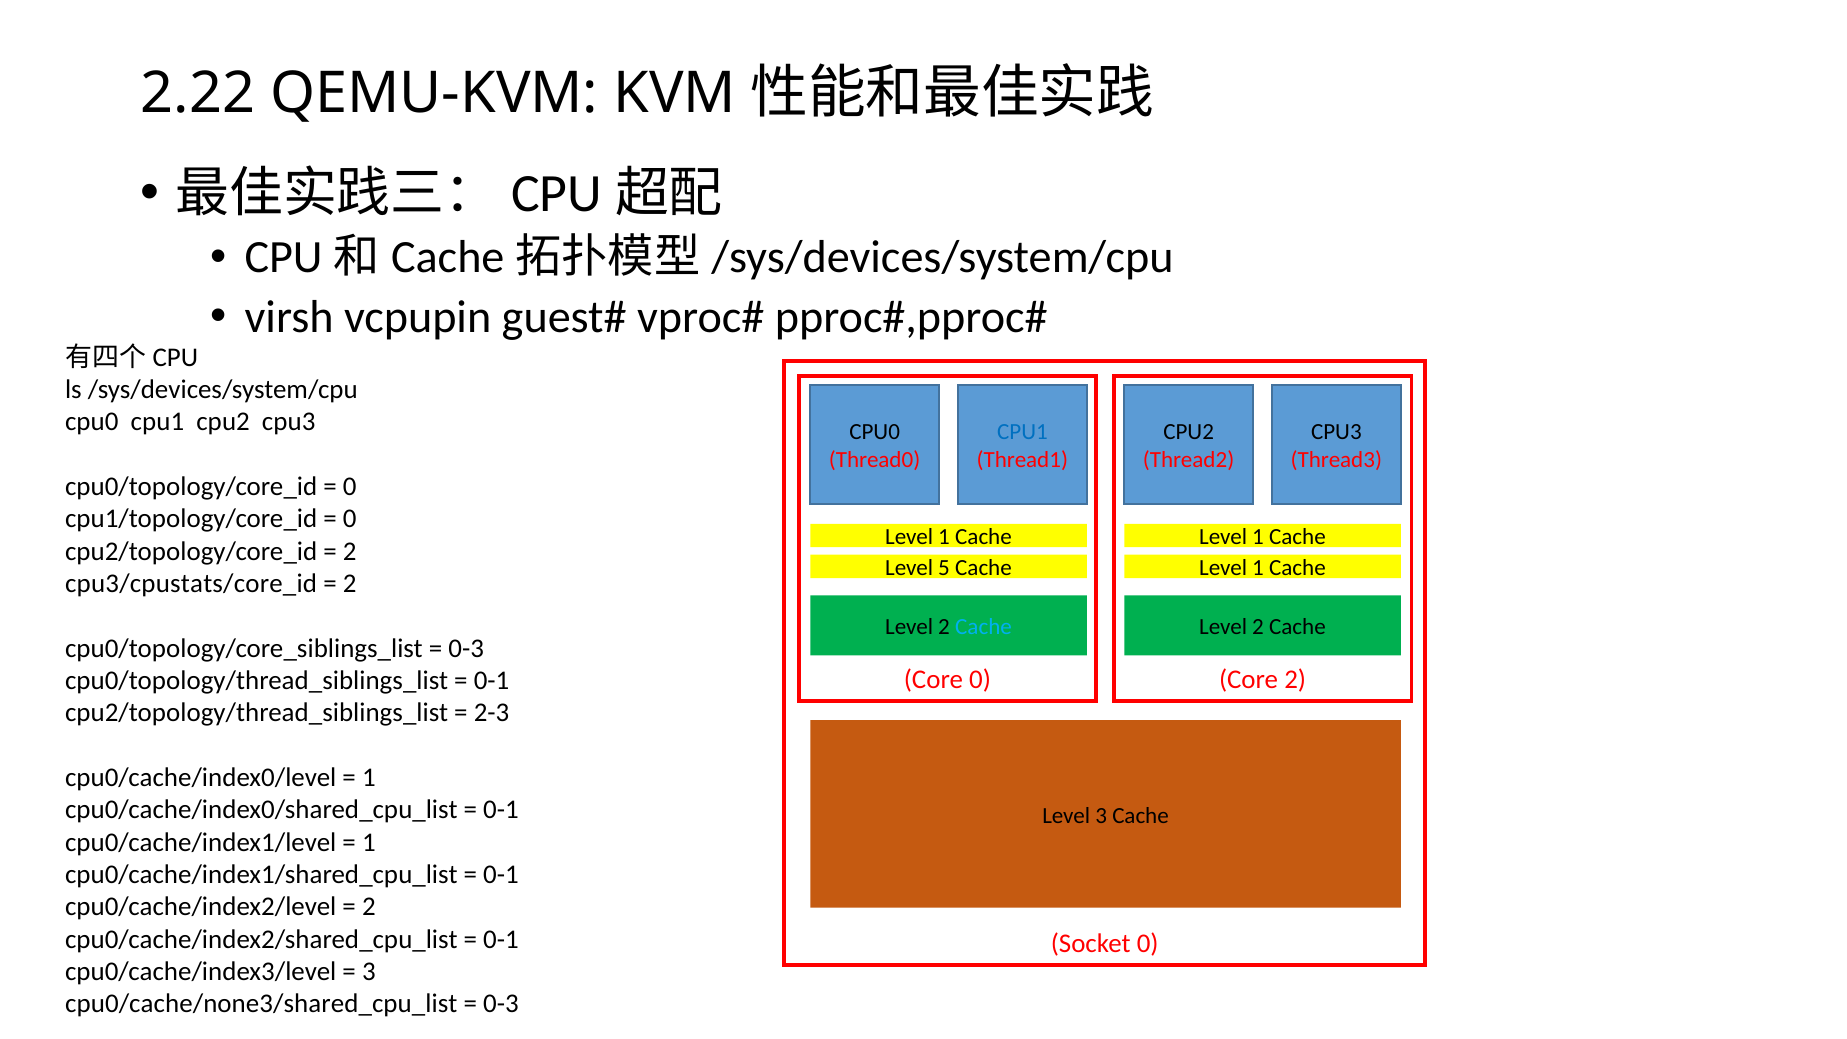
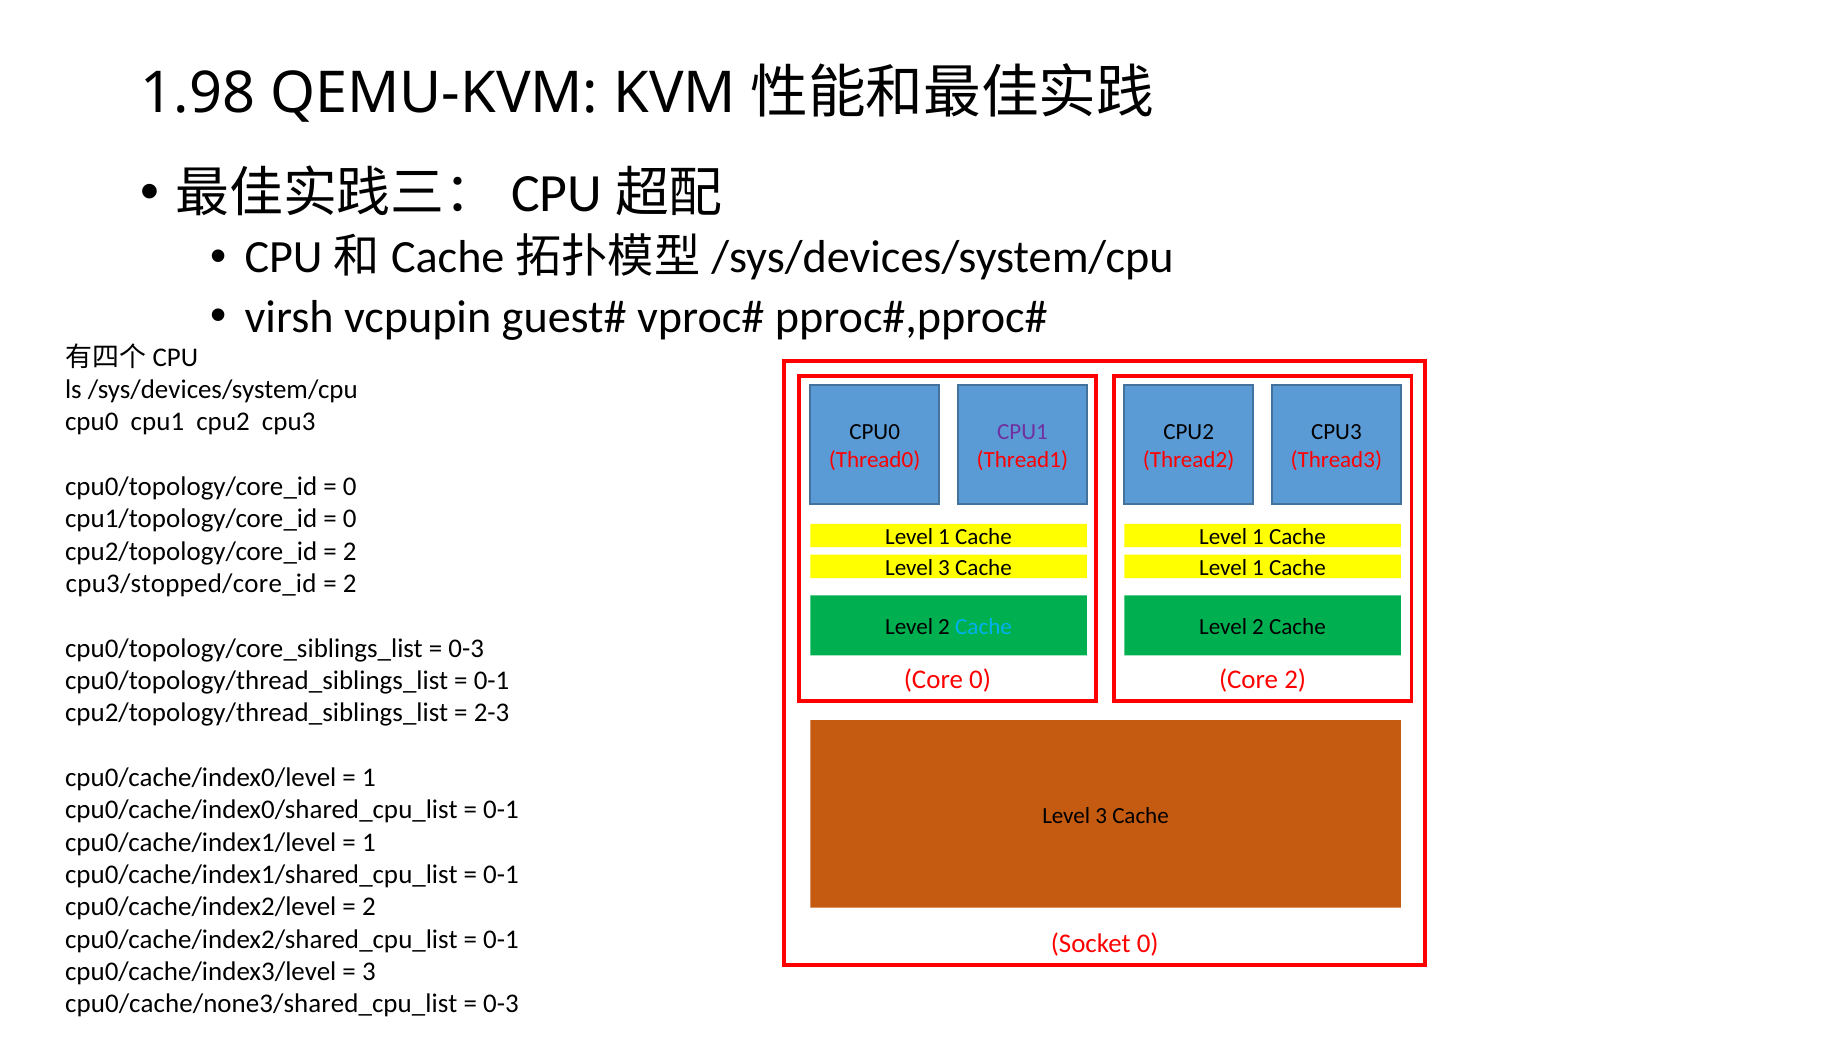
2.22: 2.22 -> 1.98
CPU1 at (1022, 432) colour: blue -> purple
5 at (944, 568): 5 -> 3
cpu3/cpustats/core_id: cpu3/cpustats/core_id -> cpu3/stopped/core_id
